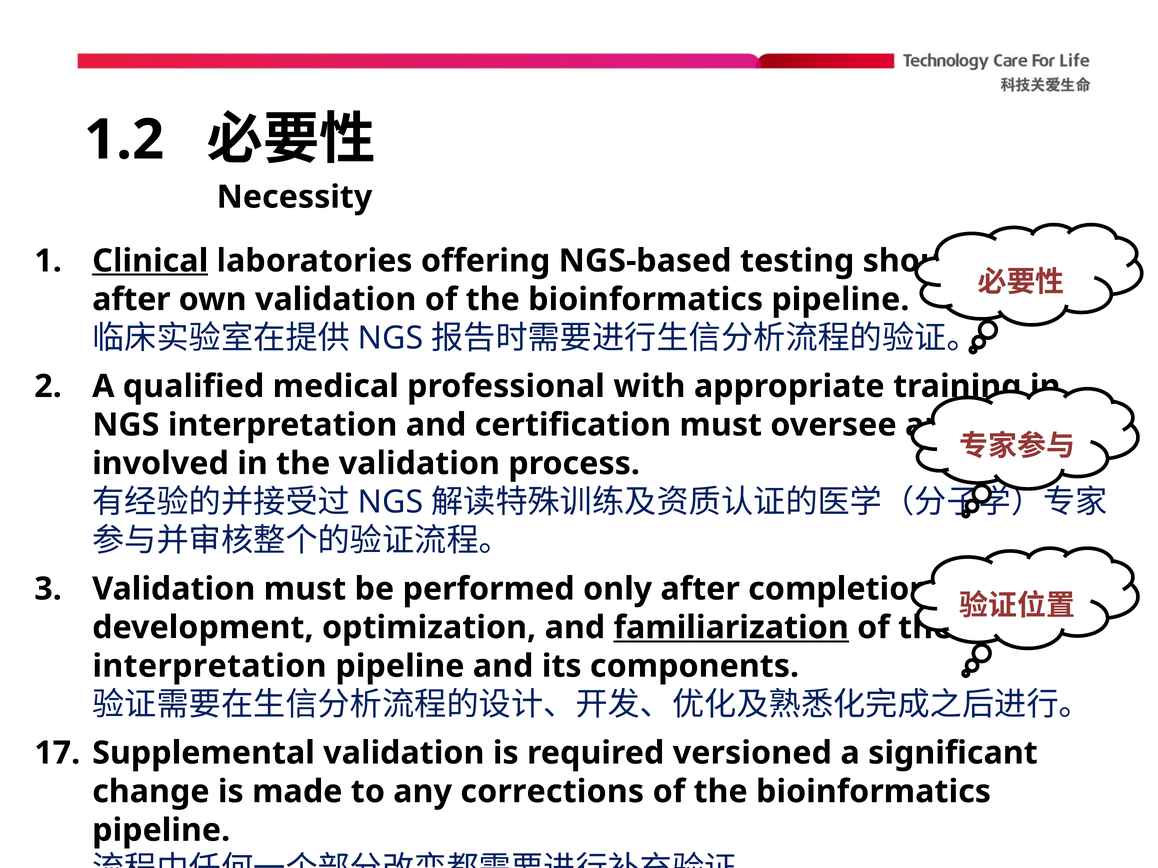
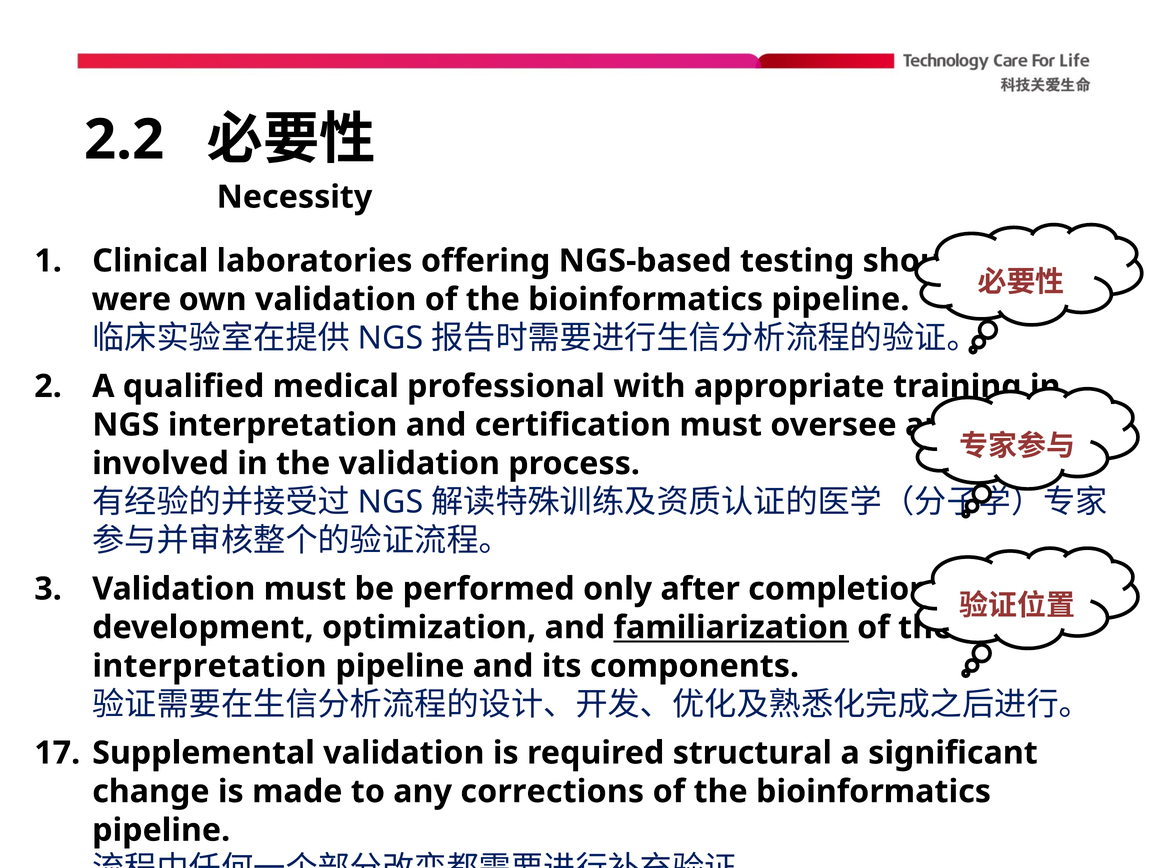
1.2: 1.2 -> 2.2
Clinical underline: present -> none
after at (131, 300): after -> were
versioned: versioned -> structural
